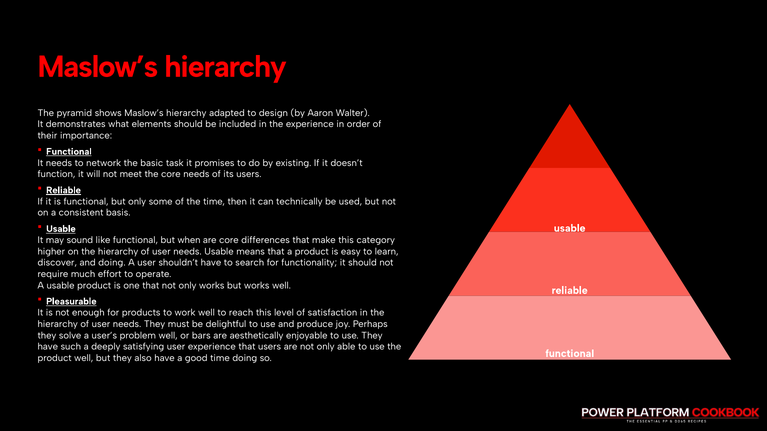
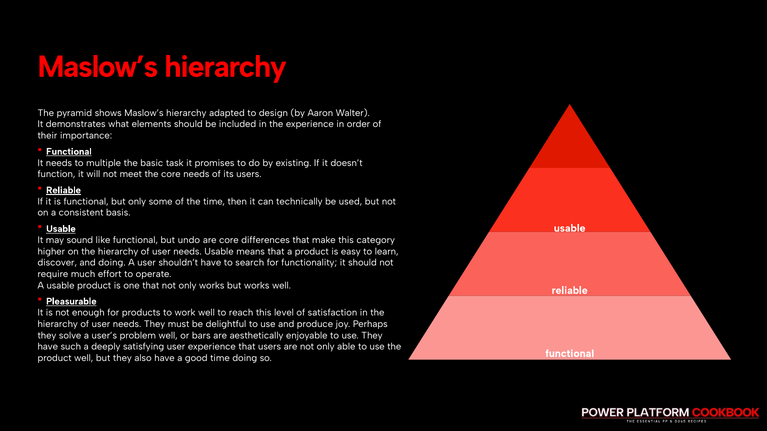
network: network -> multiple
when: when -> undo
